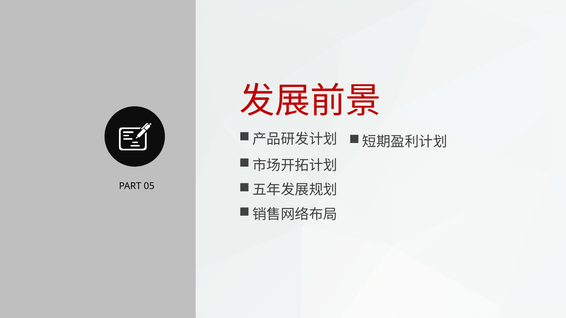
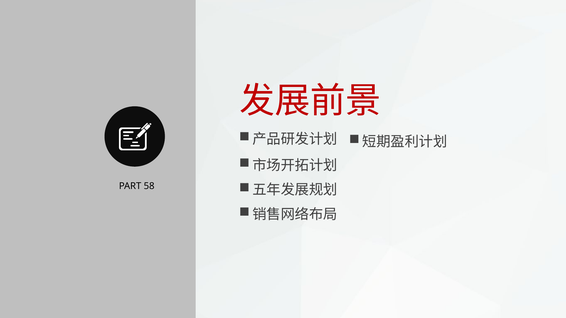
05: 05 -> 58
